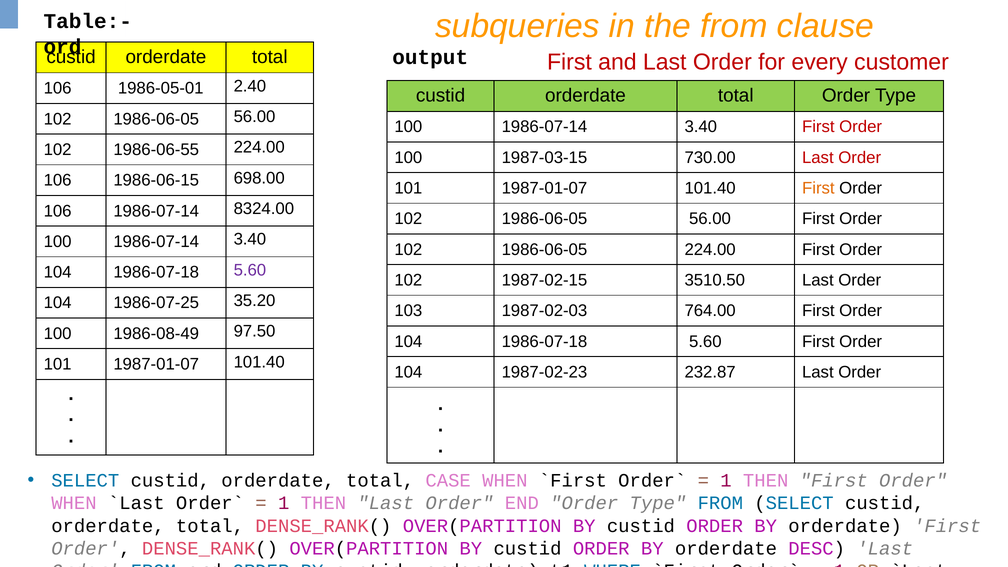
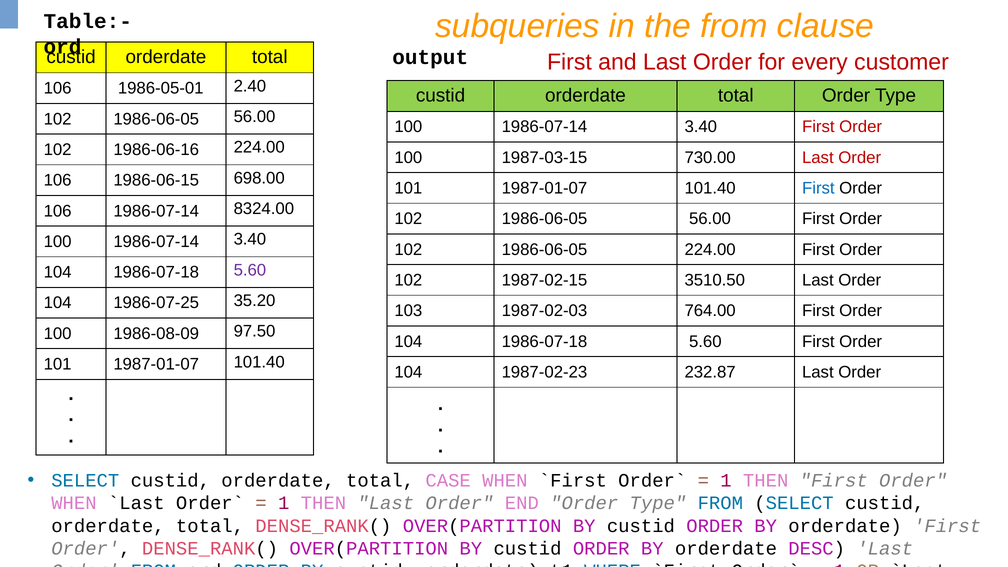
1986-06-55: 1986-06-55 -> 1986-06-16
First at (818, 188) colour: orange -> blue
1986-08-49: 1986-08-49 -> 1986-08-09
